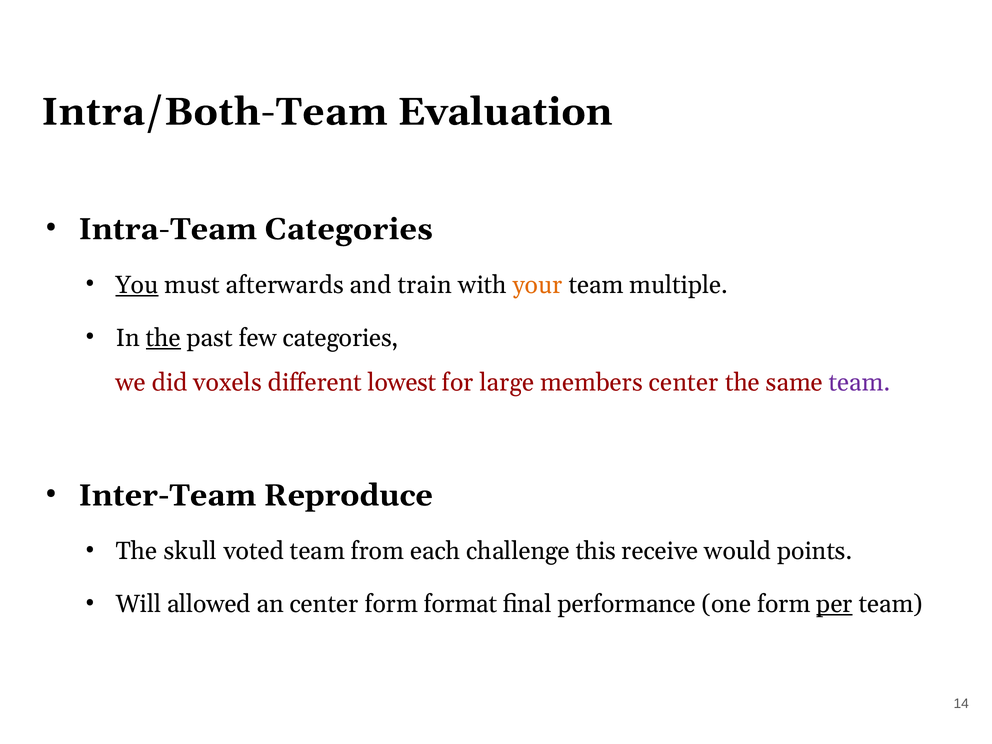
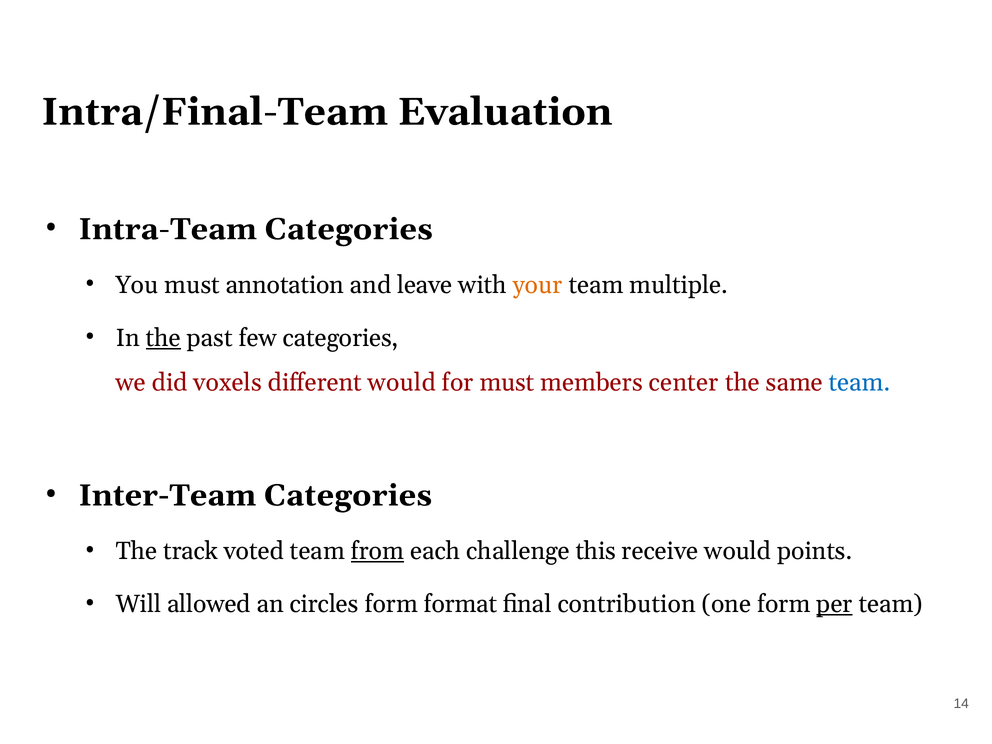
Intra/Both-Team: Intra/Both-Team -> Intra/Final-Team
You underline: present -> none
afterwards: afterwards -> annotation
train: train -> leave
different lowest: lowest -> would
for large: large -> must
team at (860, 383) colour: purple -> blue
Inter-Team Reproduce: Reproduce -> Categories
skull: skull -> track
from underline: none -> present
an center: center -> circles
performance: performance -> contribution
